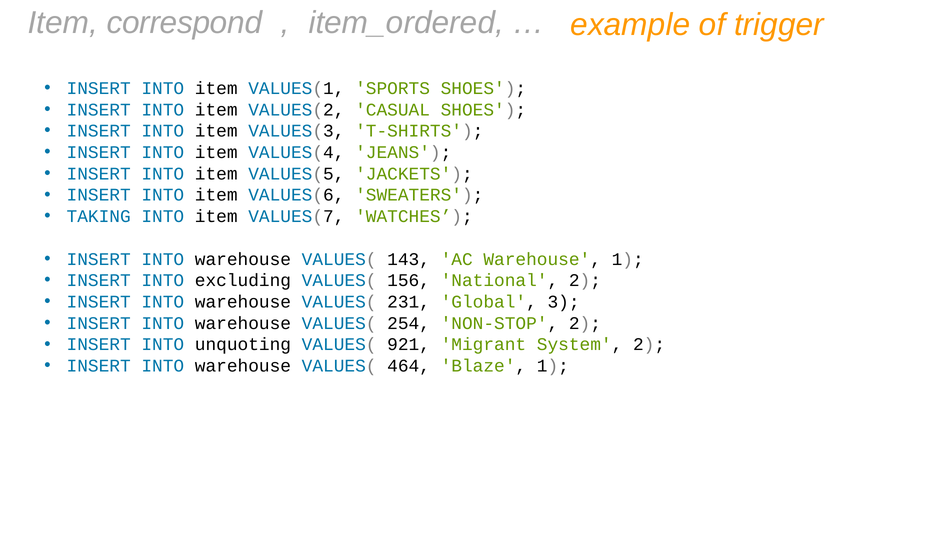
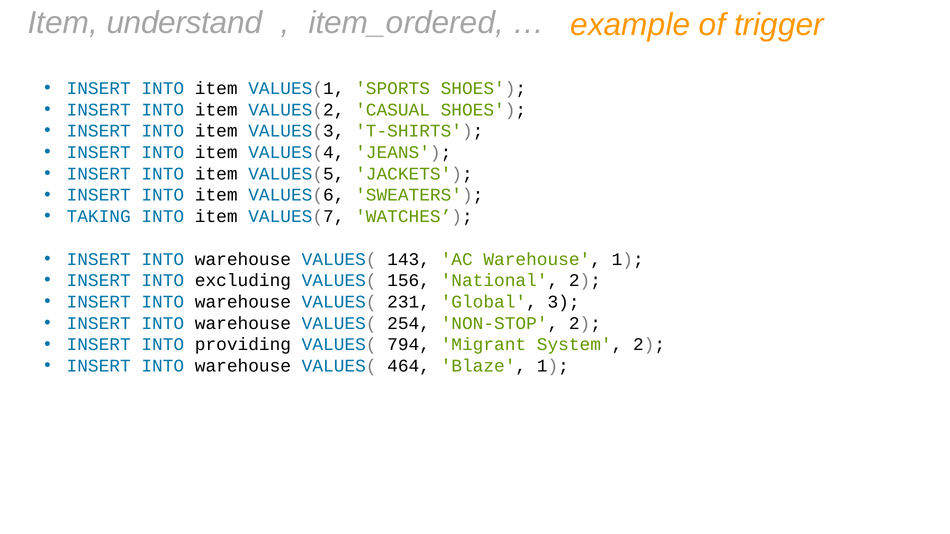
correspond: correspond -> understand
unquoting: unquoting -> providing
921: 921 -> 794
